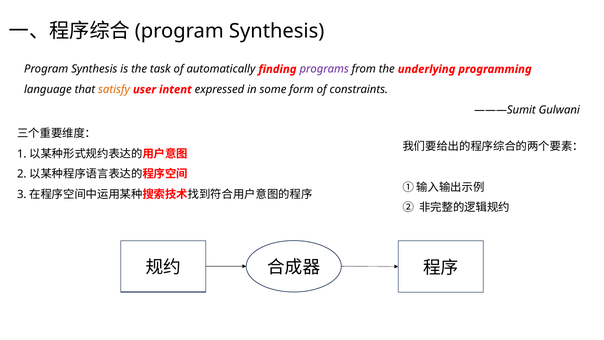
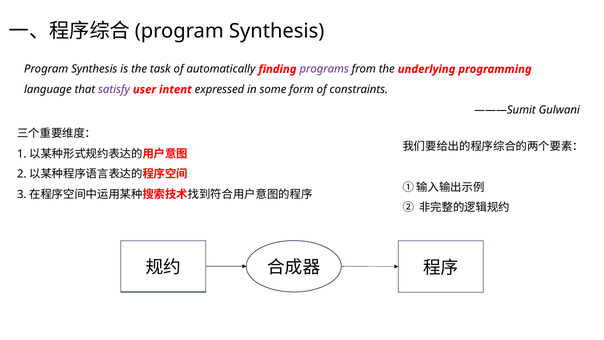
satisfy colour: orange -> purple
